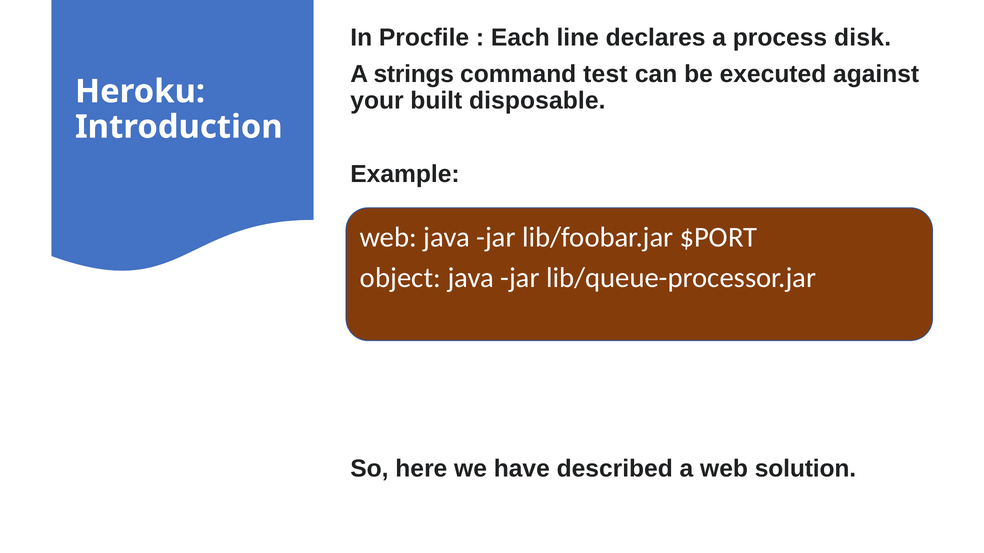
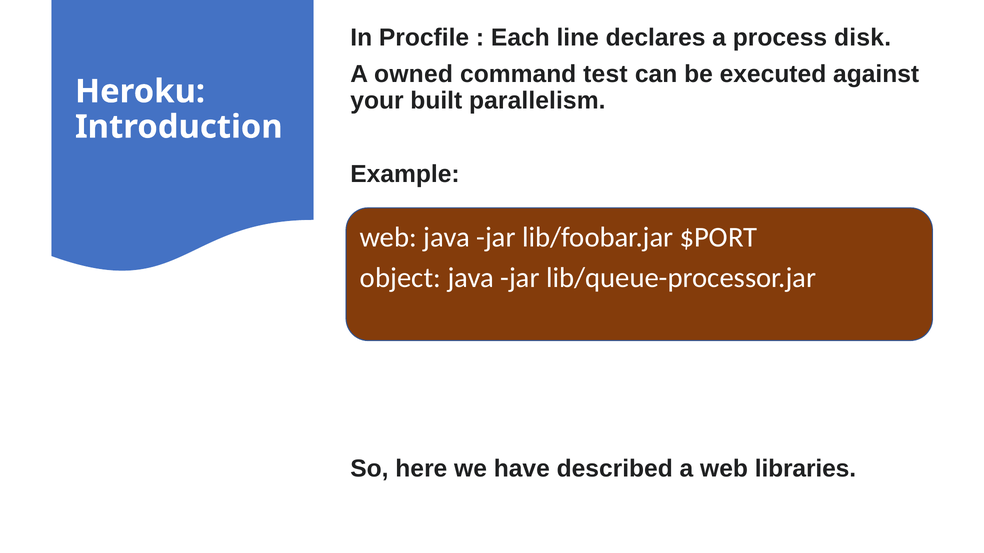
strings: strings -> owned
disposable: disposable -> parallelism
solution: solution -> libraries
